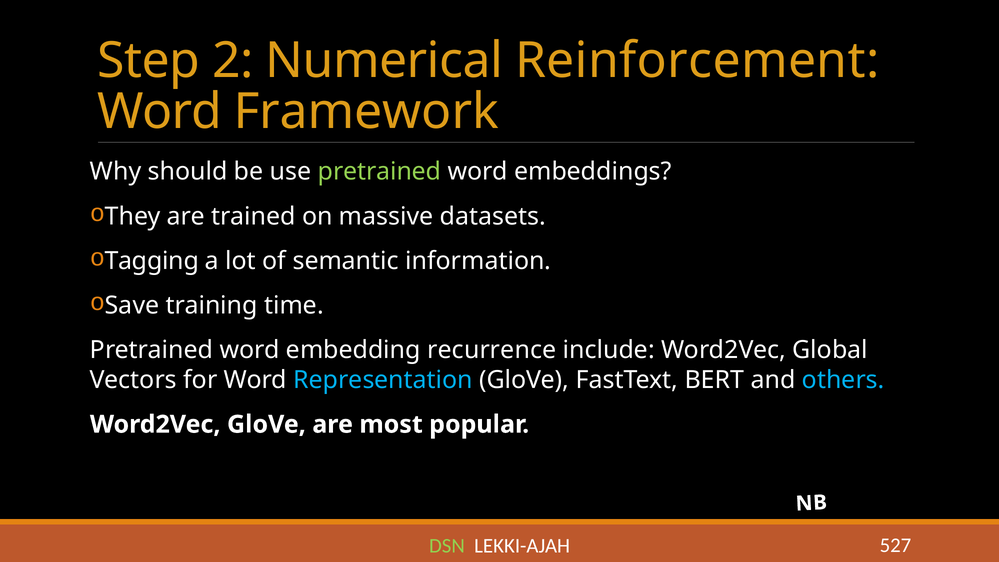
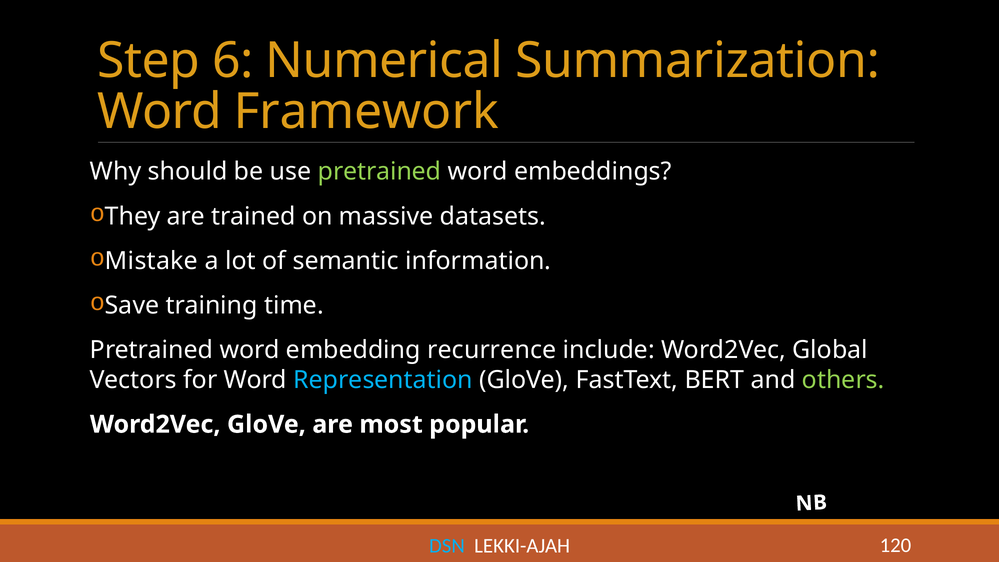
2: 2 -> 6
Reinforcement: Reinforcement -> Summarization
Tagging: Tagging -> Mistake
others colour: light blue -> light green
DSN colour: light green -> light blue
527: 527 -> 120
